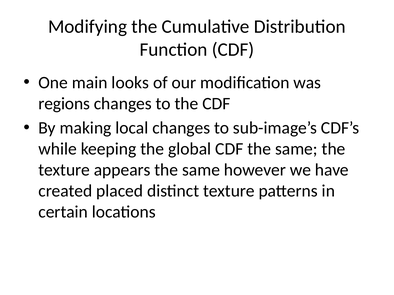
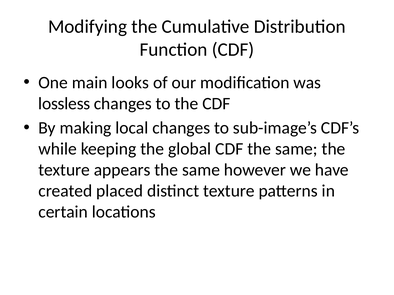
regions: regions -> lossless
